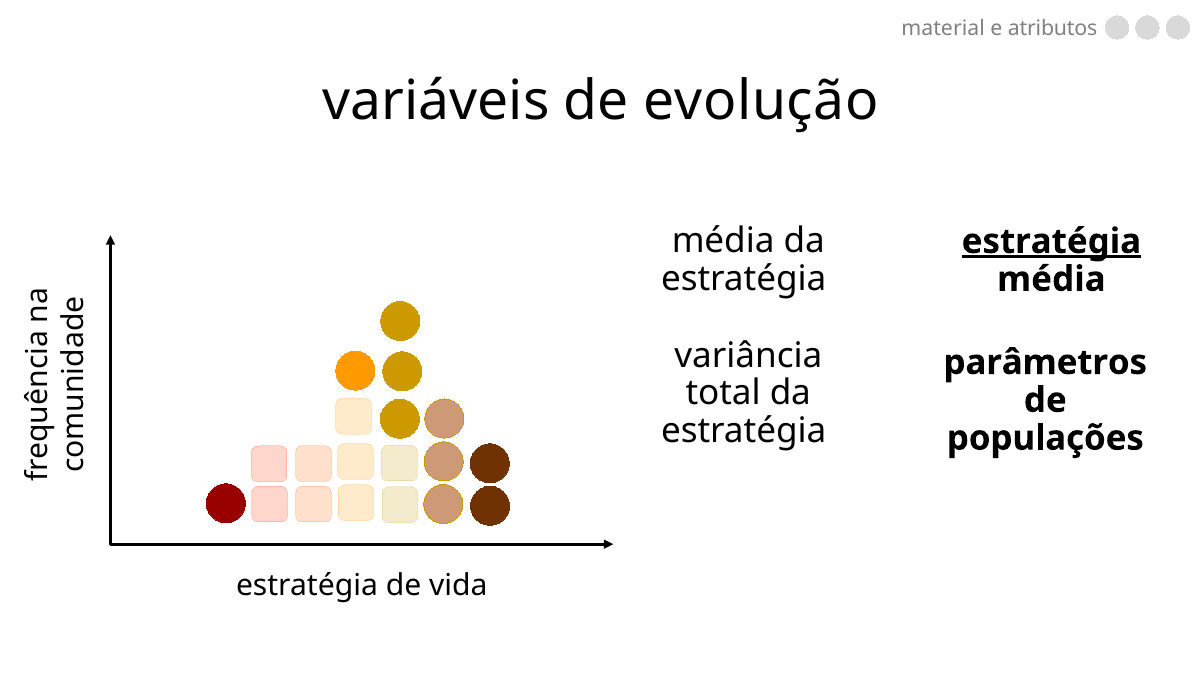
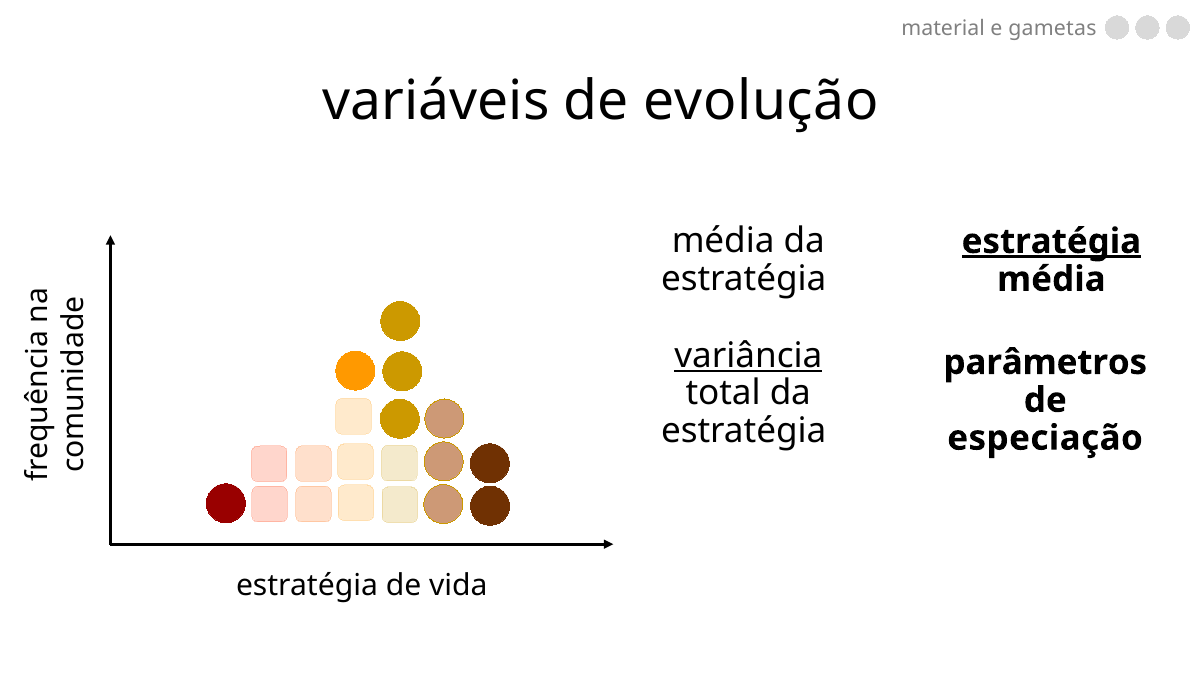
atributos: atributos -> gametas
variância underline: none -> present
populações: populações -> especiação
